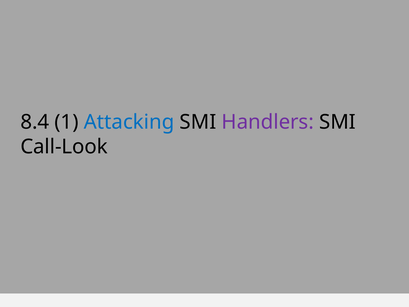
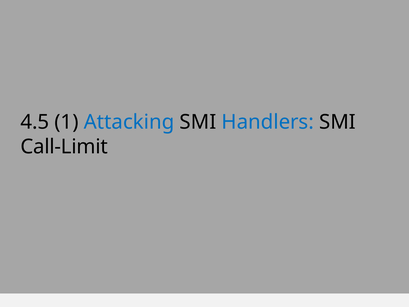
8.4: 8.4 -> 4.5
Handlers colour: purple -> blue
Call-Look: Call-Look -> Call-Limit
